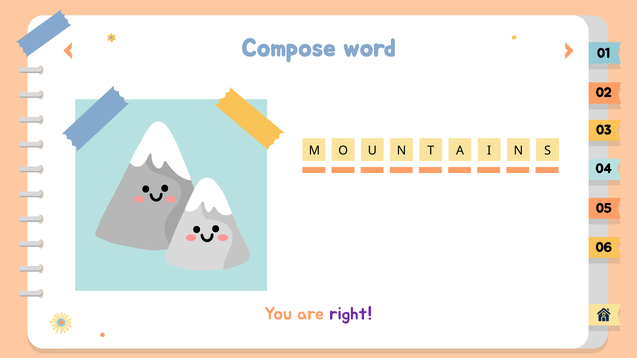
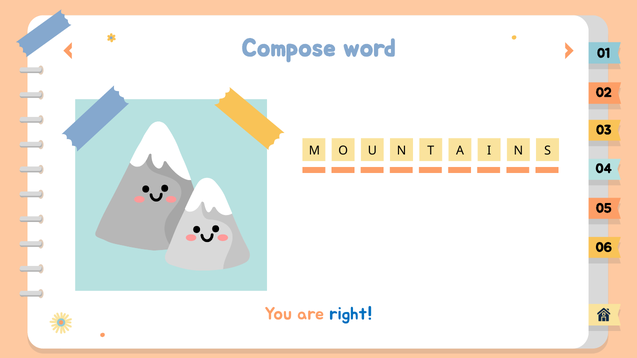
right colour: purple -> blue
